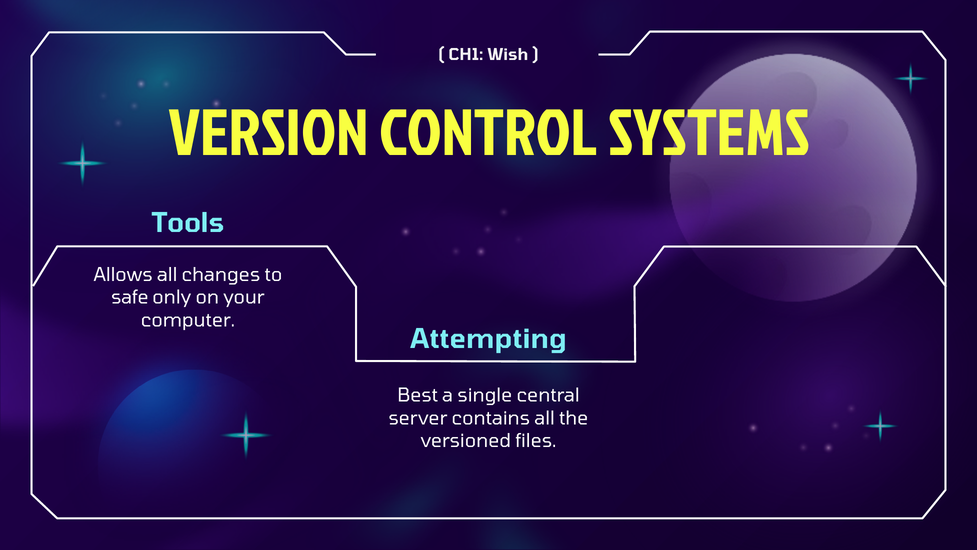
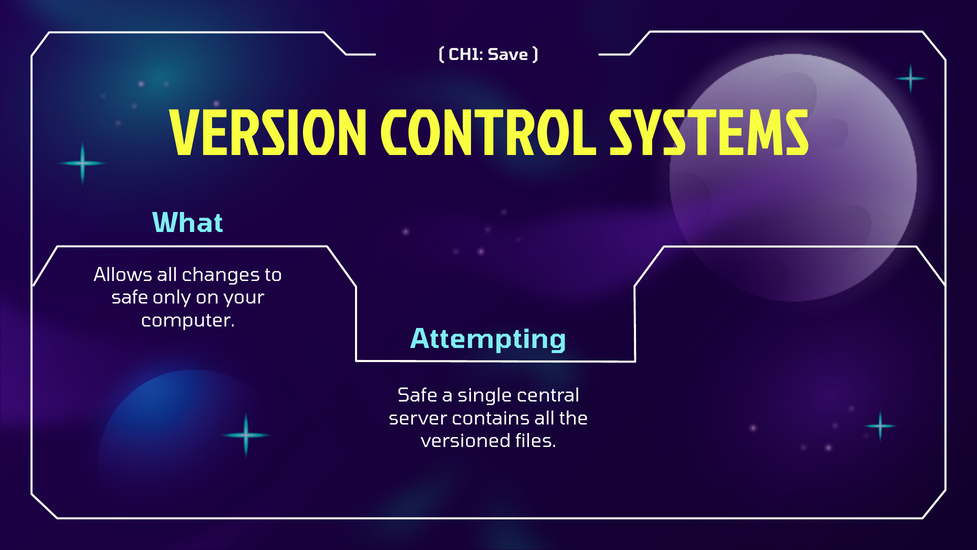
Wish: Wish -> Save
Tools: Tools -> What
Best at (418, 395): Best -> Safe
